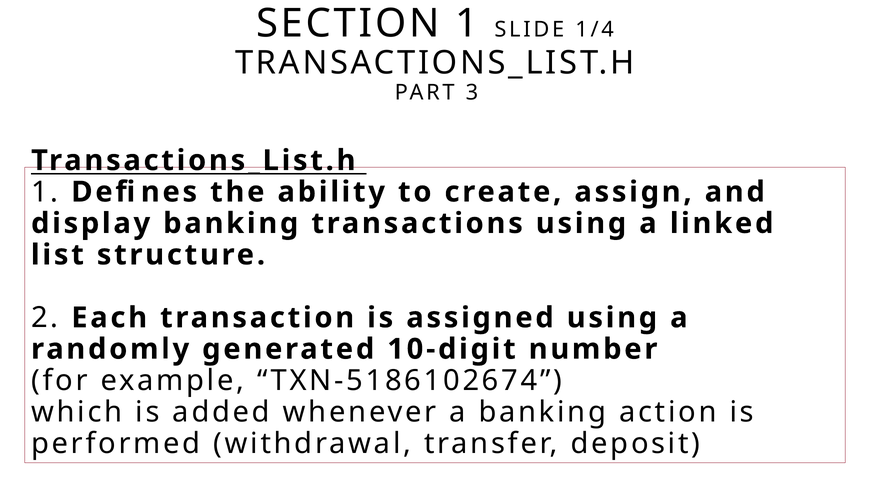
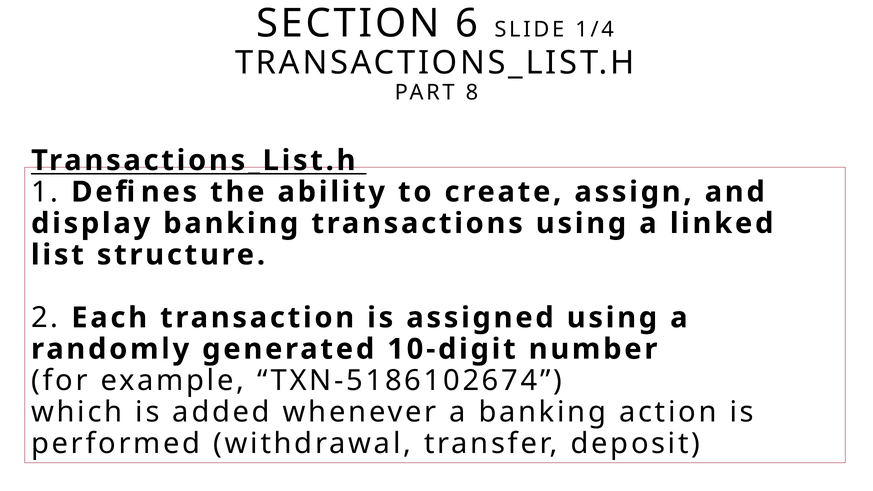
SECTION 1: 1 -> 6
3: 3 -> 8
